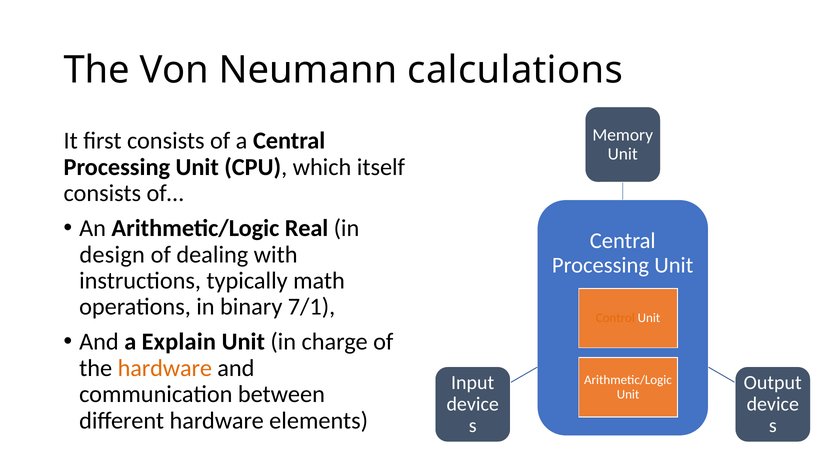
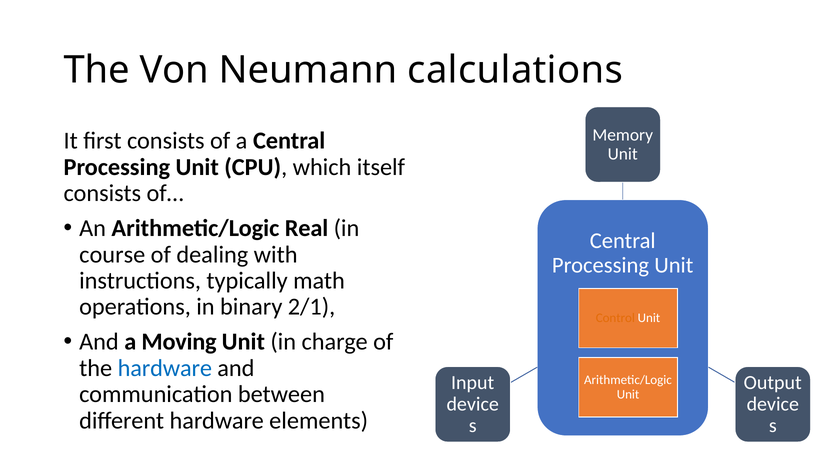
design: design -> course
7/1: 7/1 -> 2/1
Explain: Explain -> Moving
hardware at (165, 368) colour: orange -> blue
